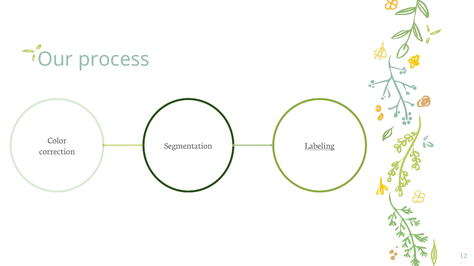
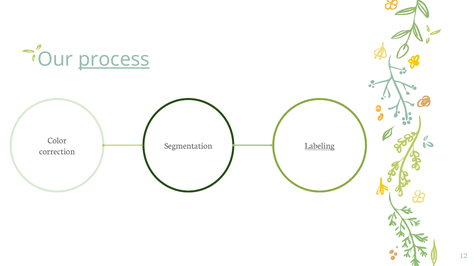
process underline: none -> present
